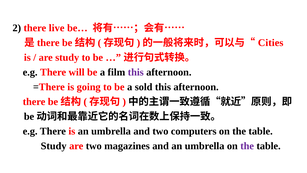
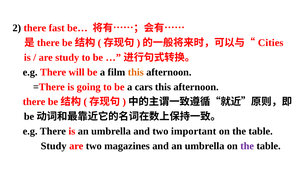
live: live -> fast
this at (136, 72) colour: purple -> orange
sold: sold -> cars
computers: computers -> important
